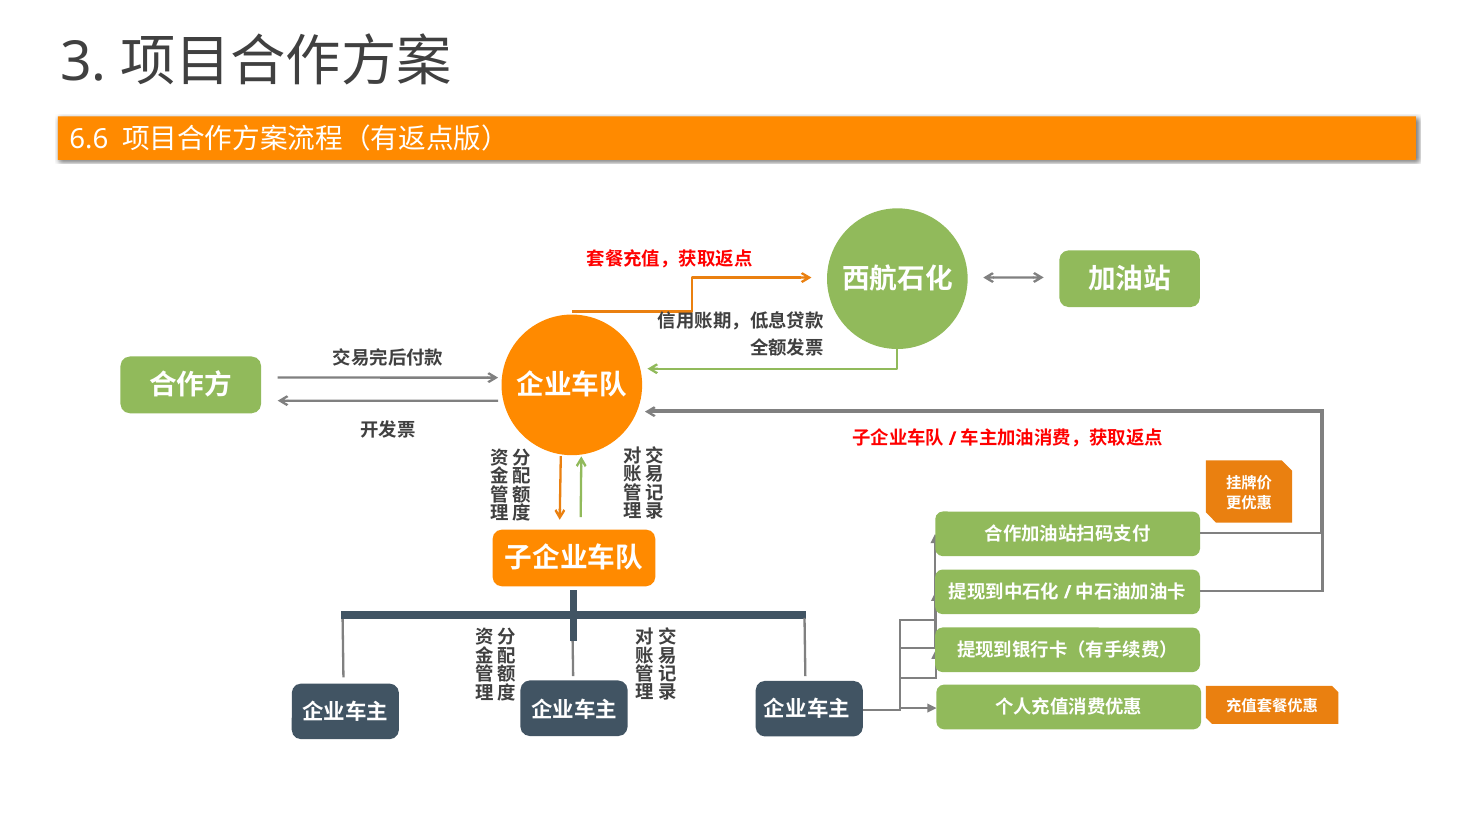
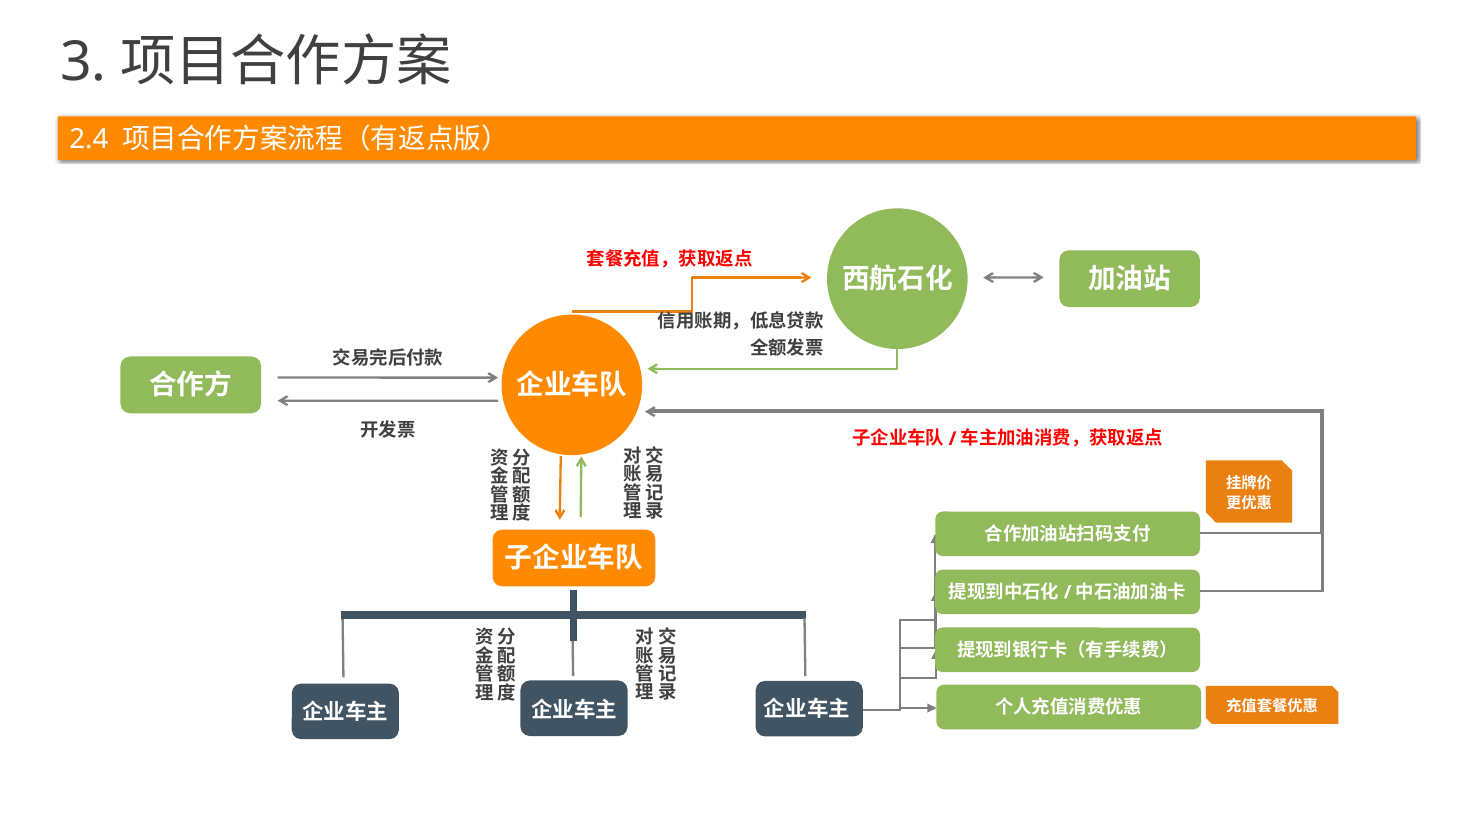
6.6: 6.6 -> 2.4
